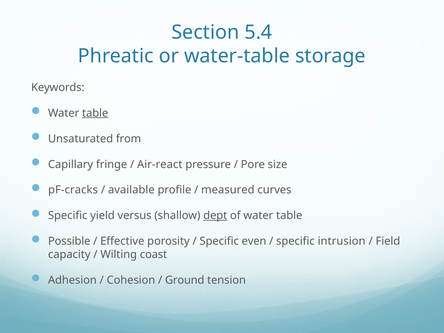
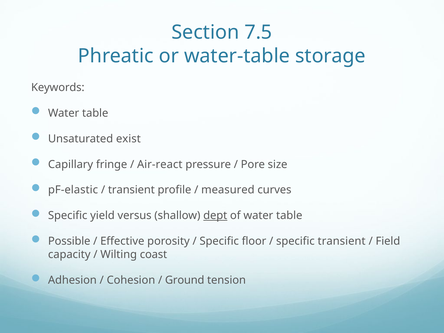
5.4: 5.4 -> 7.5
table at (95, 113) underline: present -> none
from: from -> exist
pF-cracks: pF-cracks -> pF-elastic
available at (131, 190): available -> transient
even: even -> floor
specific intrusion: intrusion -> transient
